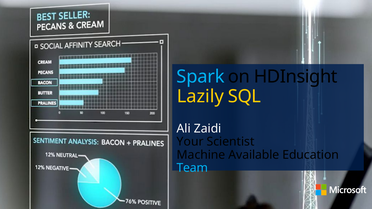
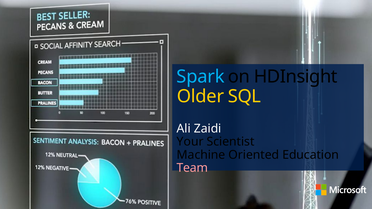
Lazily: Lazily -> Older
Available: Available -> Oriented
Team colour: light blue -> pink
